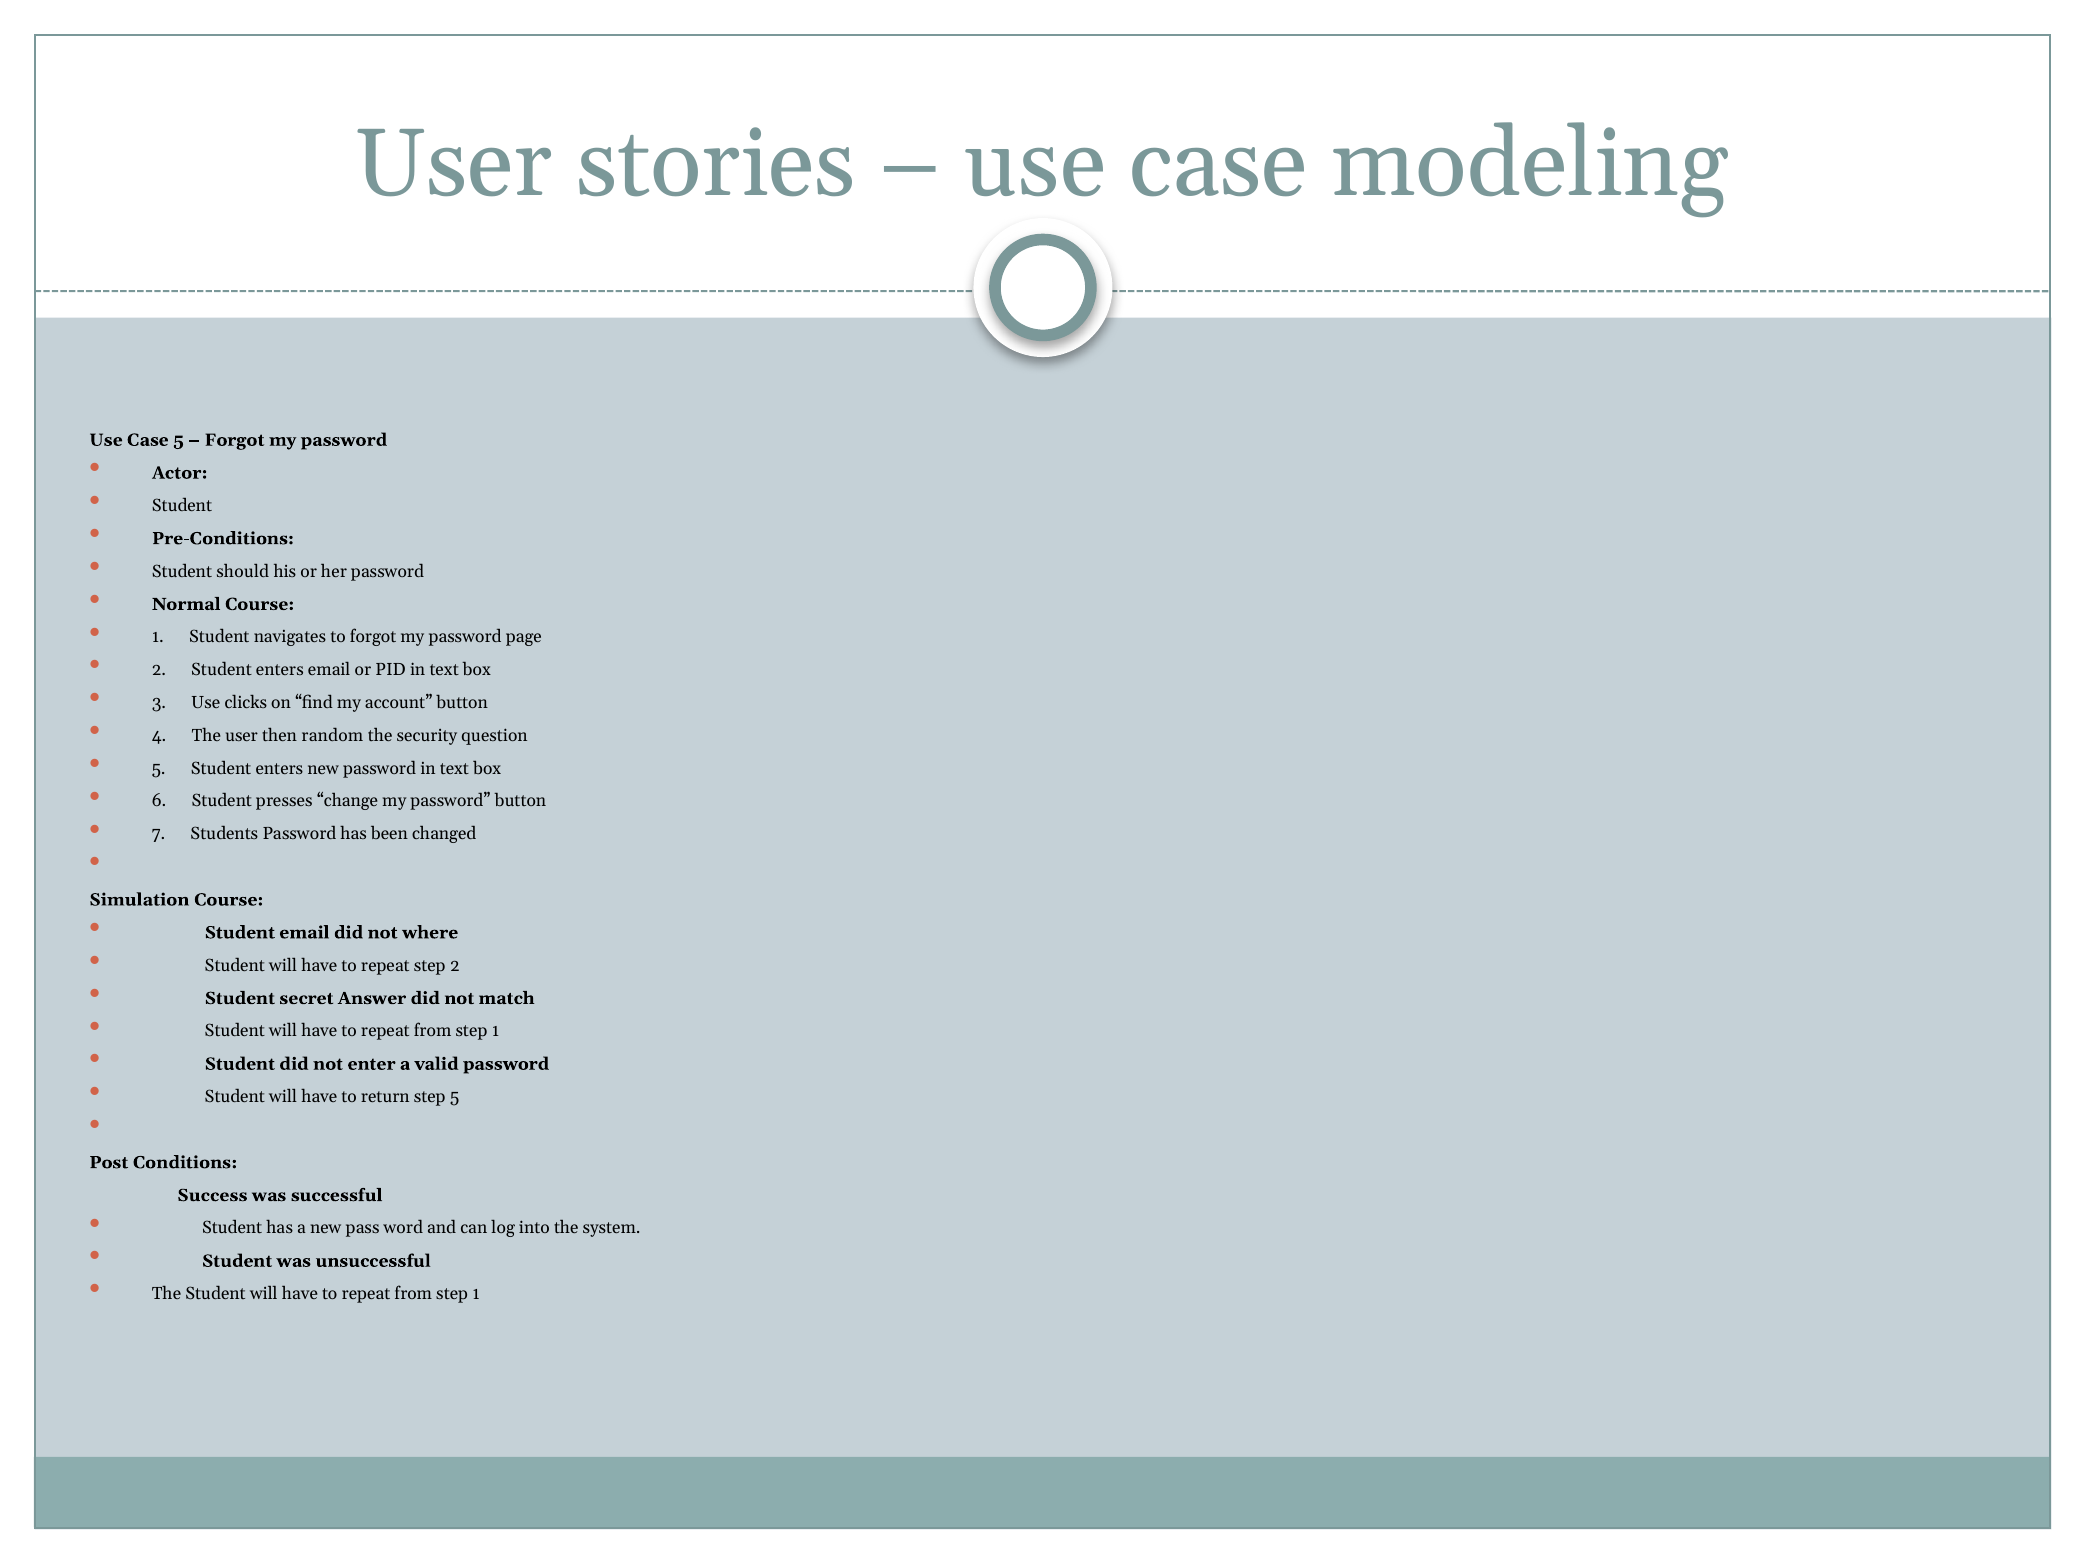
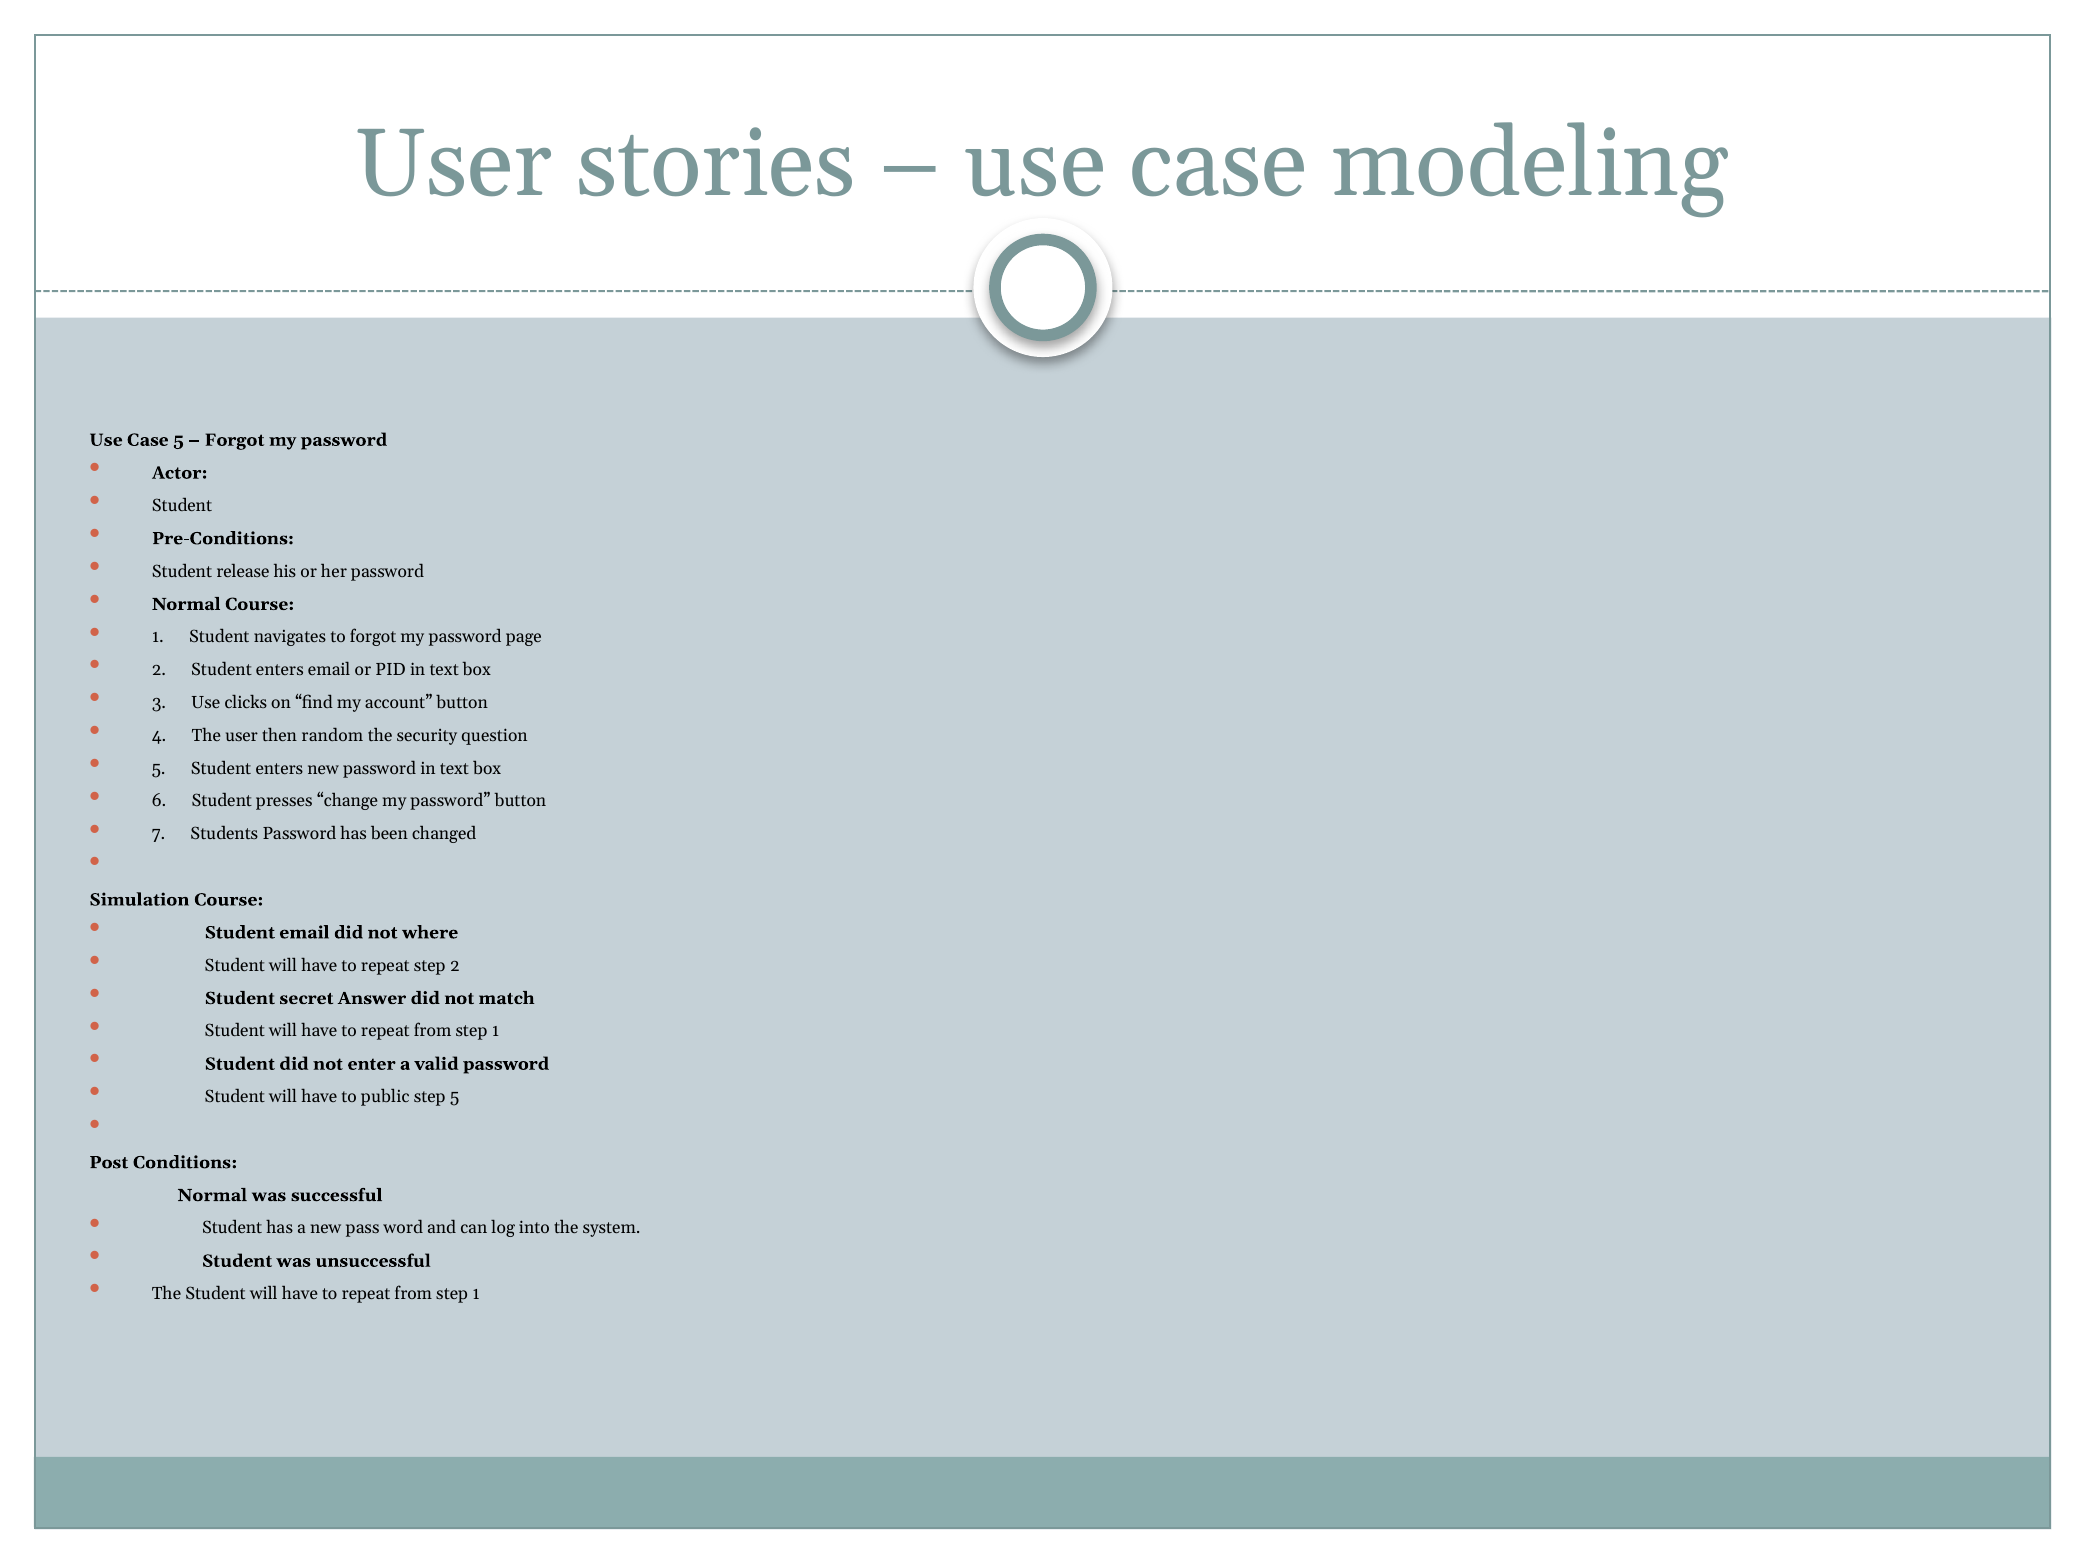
should: should -> release
return: return -> public
Success at (212, 1196): Success -> Normal
